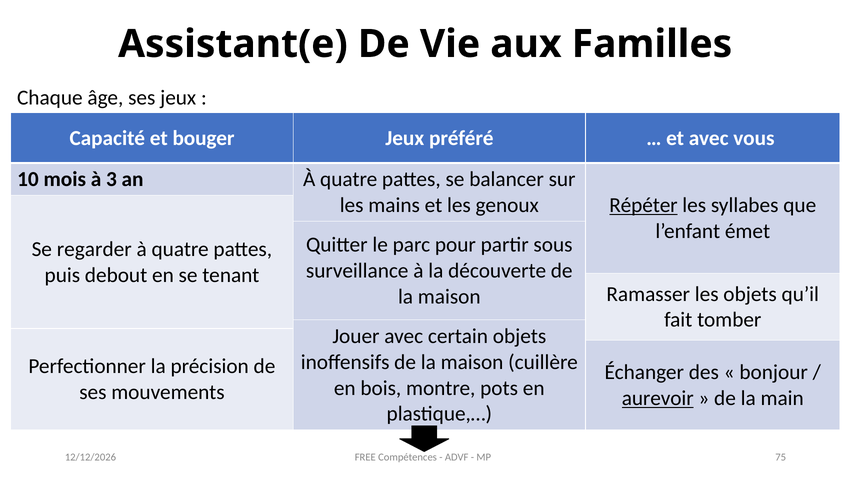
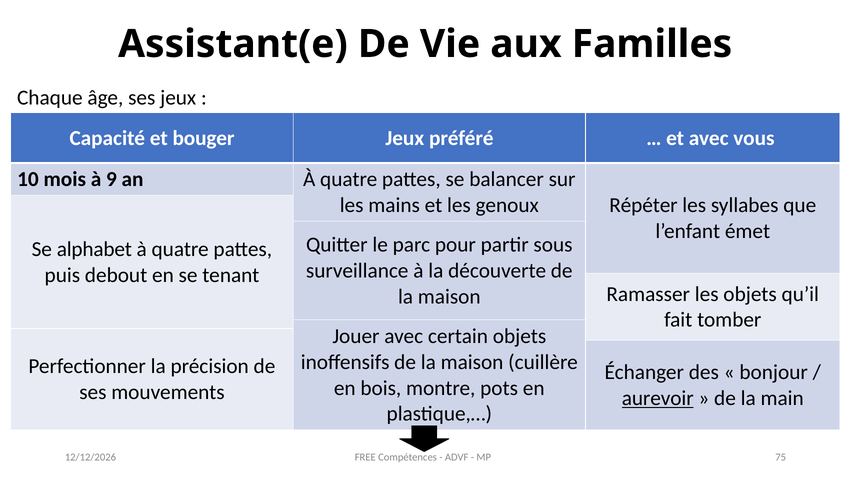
3: 3 -> 9
Répéter underline: present -> none
regarder: regarder -> alphabet
